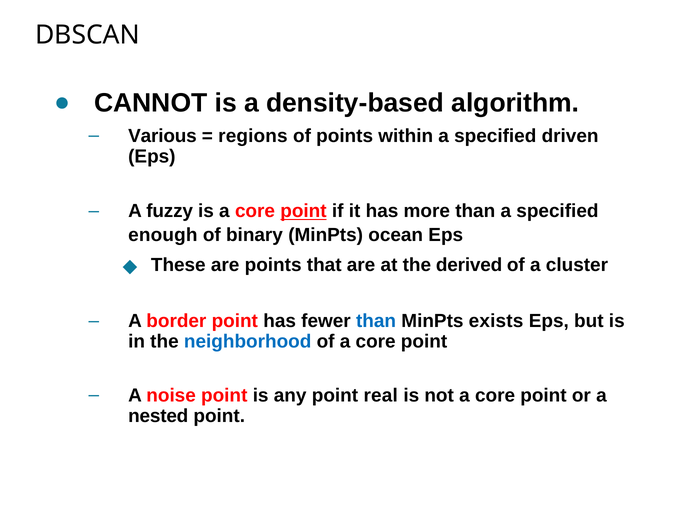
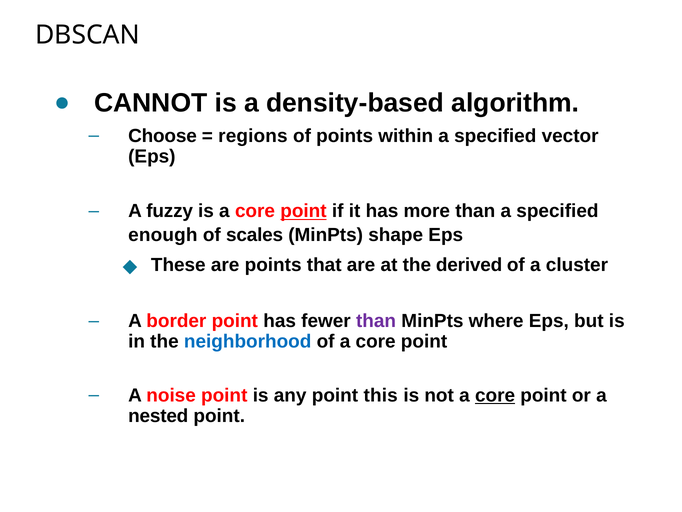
Various: Various -> Choose
driven: driven -> vector
binary: binary -> scales
ocean: ocean -> shape
than at (376, 321) colour: blue -> purple
exists: exists -> where
real: real -> this
core at (495, 395) underline: none -> present
